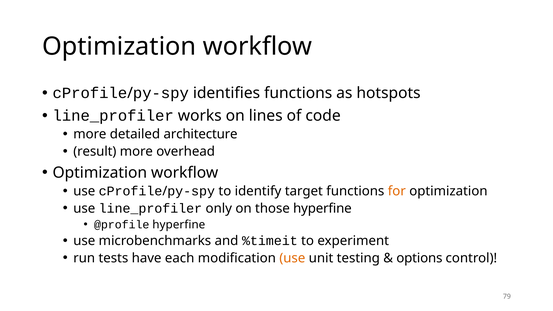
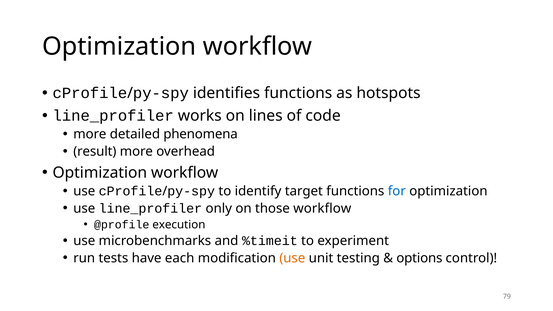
architecture: architecture -> phenomena
for colour: orange -> blue
those hyperfine: hyperfine -> workflow
@profile hyperfine: hyperfine -> execution
